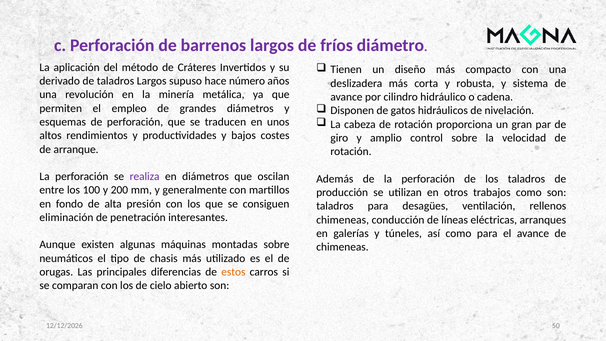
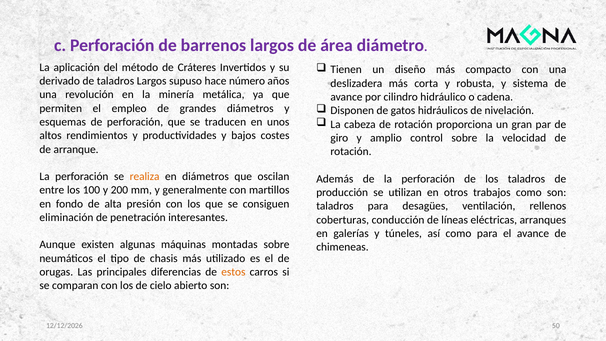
fríos: fríos -> área
realiza colour: purple -> orange
chimeneas at (343, 220): chimeneas -> coberturas
